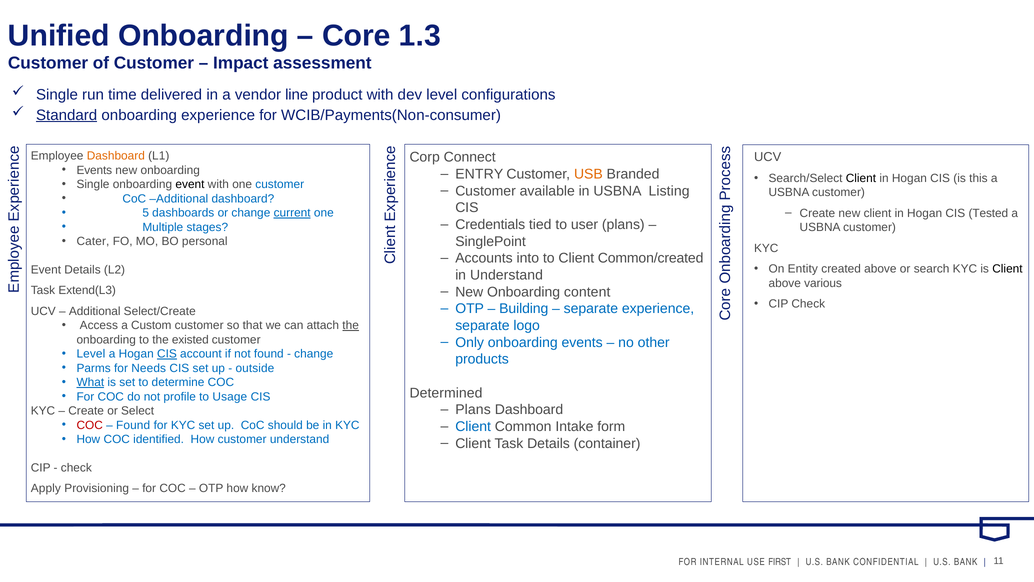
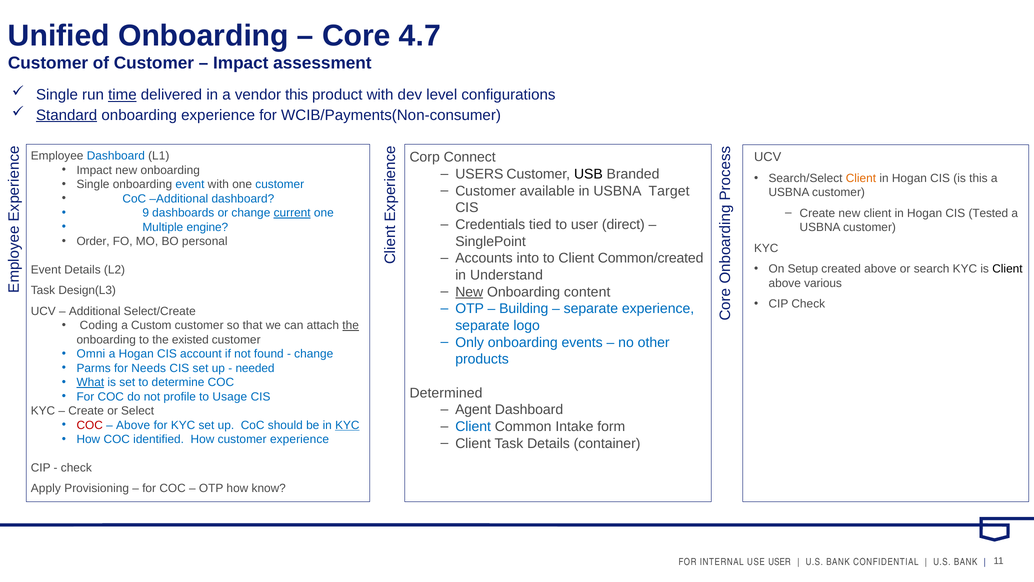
1.3: 1.3 -> 4.7
time underline: none -> present
vendor line: line -> this
Dashboard at (116, 156) colour: orange -> blue
Events at (94, 170): Events -> Impact
ENTRY: ENTRY -> USERS
USB colour: orange -> black
Client at (861, 178) colour: black -> orange
event at (190, 184) colour: black -> blue
Listing: Listing -> Target
5: 5 -> 9
user plans: plans -> direct
stages: stages -> engine
Cater: Cater -> Order
Entity: Entity -> Setup
New at (469, 292) underline: none -> present
Extend(L3: Extend(L3 -> Design(L3
Access: Access -> Coding
Level at (91, 354): Level -> Omni
CIS at (167, 354) underline: present -> none
outside: outside -> needed
Plans at (473, 410): Plans -> Agent
Found at (133, 425): Found -> Above
KYC at (347, 425) underline: none -> present
customer understand: understand -> experience
FIRST at (780, 562): FIRST -> USER
